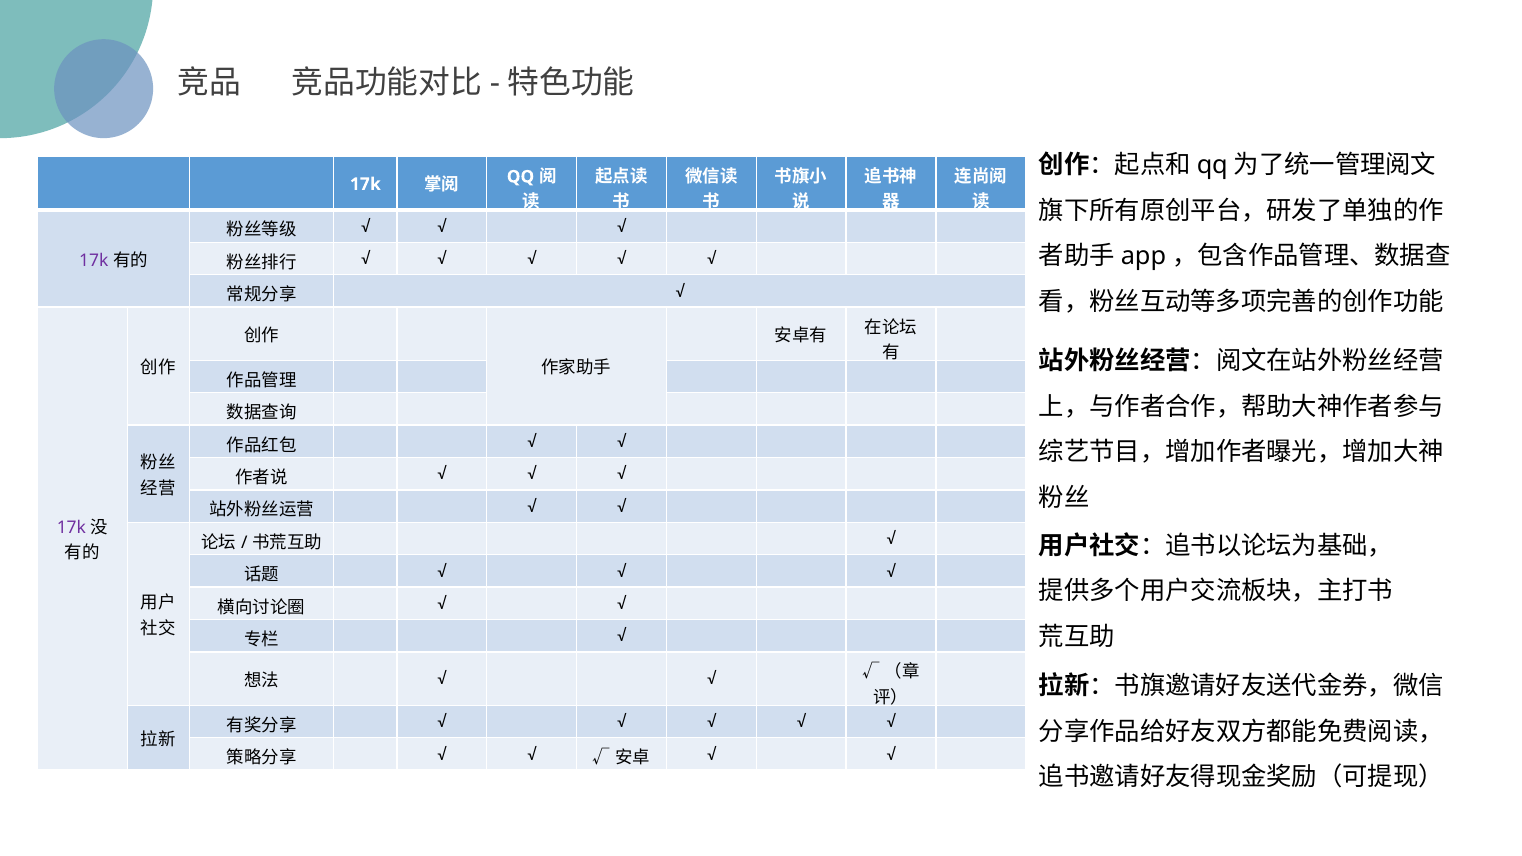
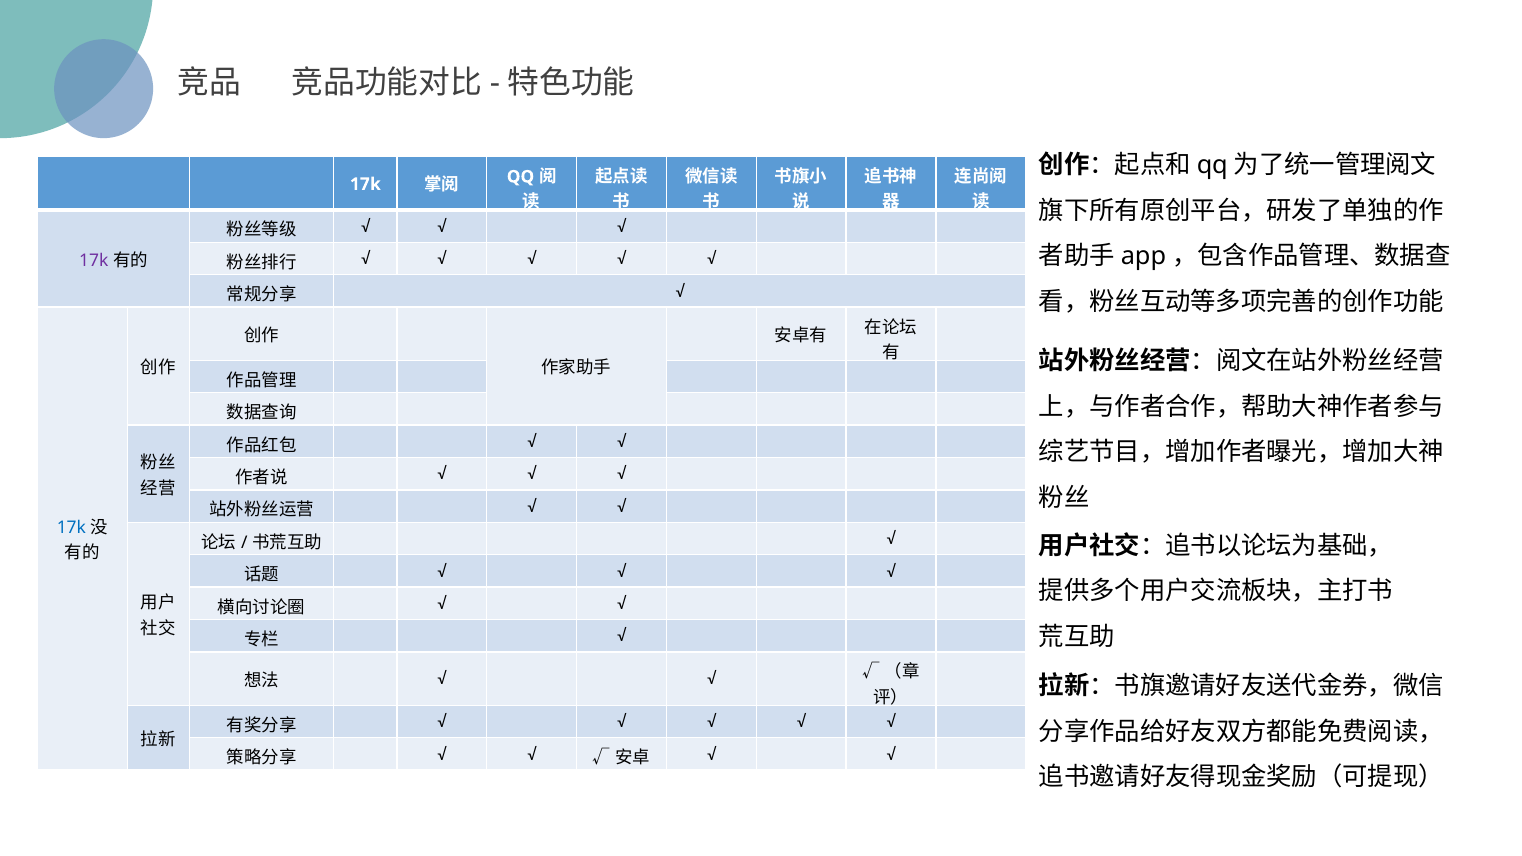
17k at (71, 528) colour: purple -> blue
